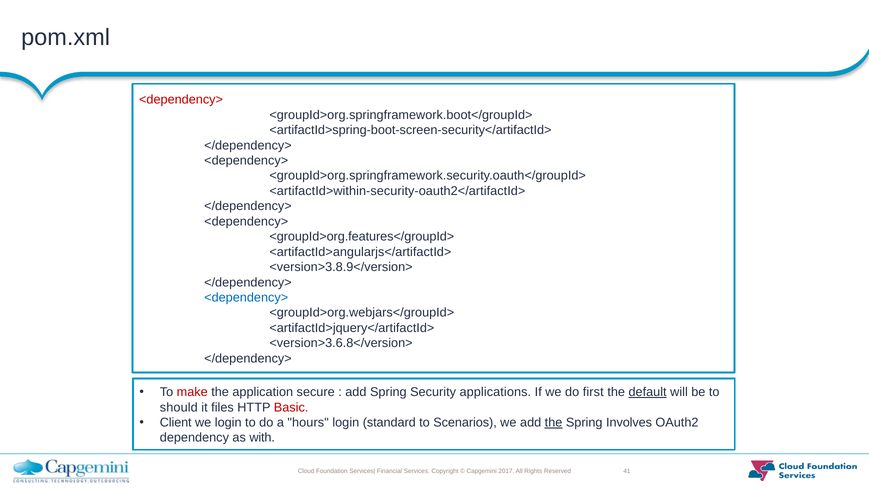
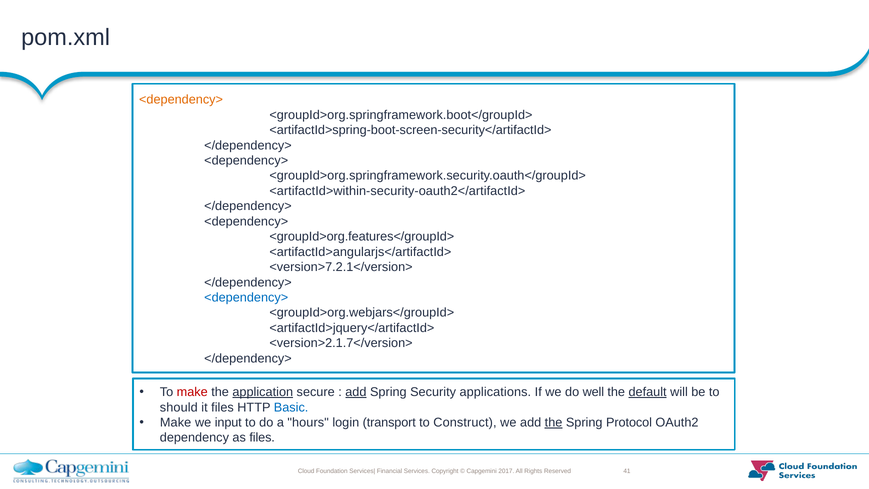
<dependency> at (181, 100) colour: red -> orange
<version>3.8.9</version>: <version>3.8.9</version> -> <version>7.2.1</version>
<version>3.6.8</version>: <version>3.6.8</version> -> <version>2.1.7</version>
application underline: none -> present
add at (356, 392) underline: none -> present
first: first -> well
Basic colour: red -> blue
Client at (176, 422): Client -> Make
we login: login -> input
standard: standard -> transport
Scenarios: Scenarios -> Construct
Involves: Involves -> Protocol
as with: with -> files
